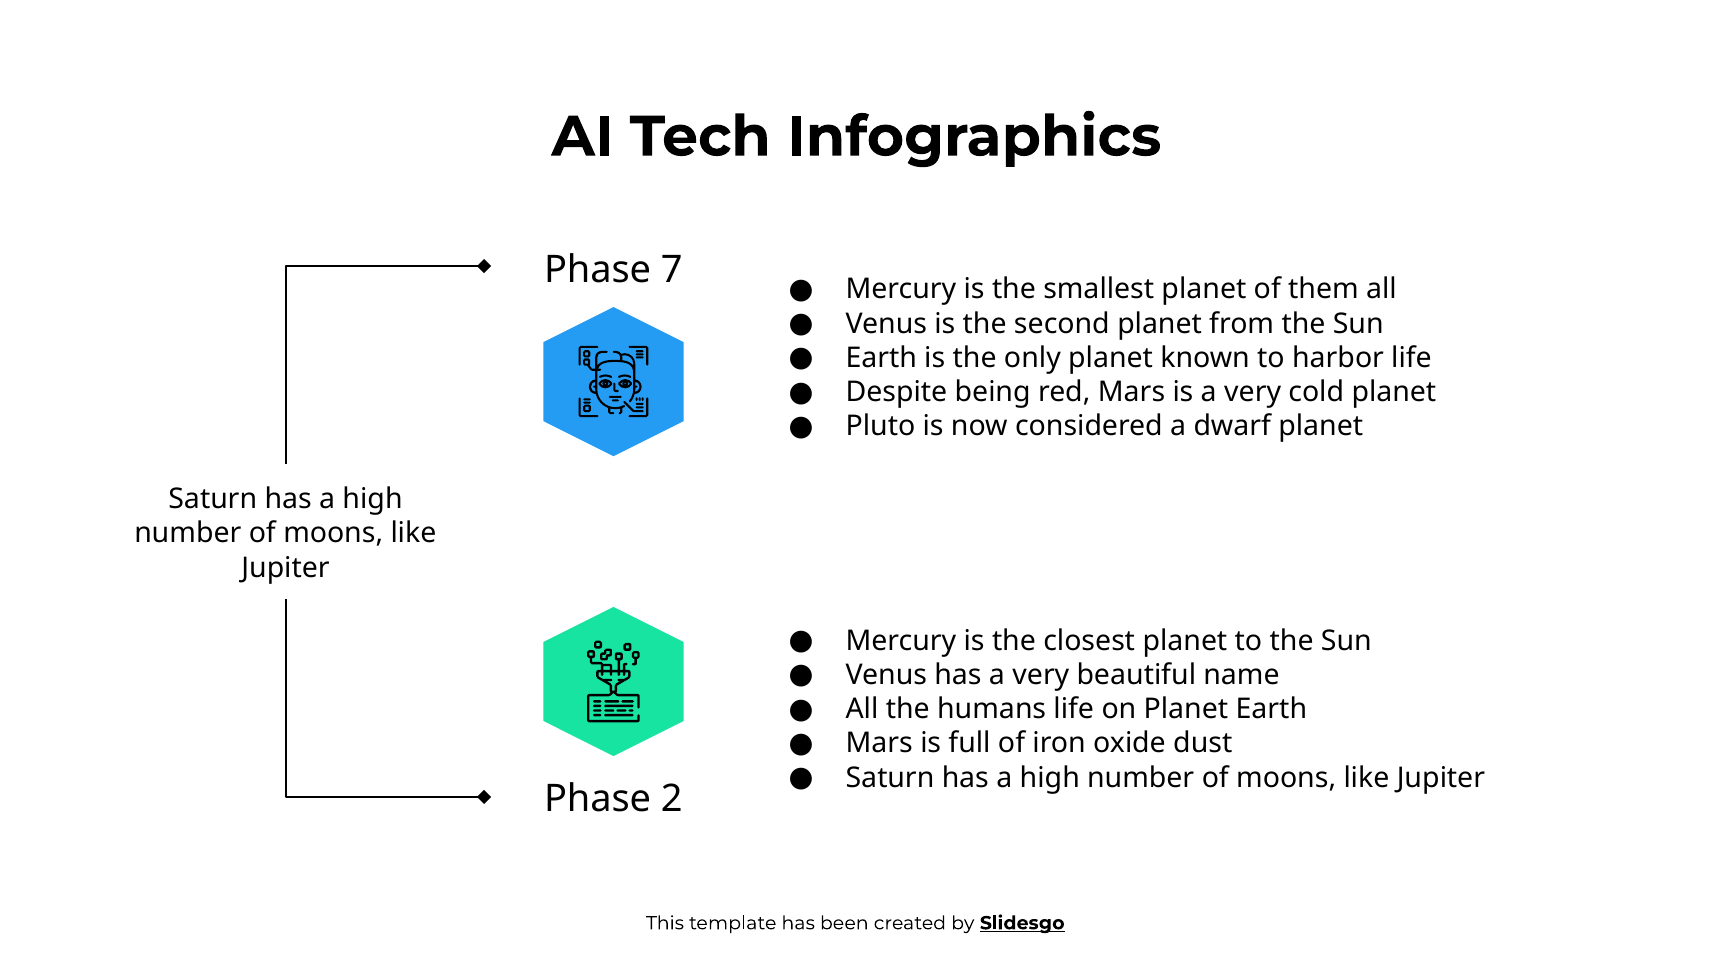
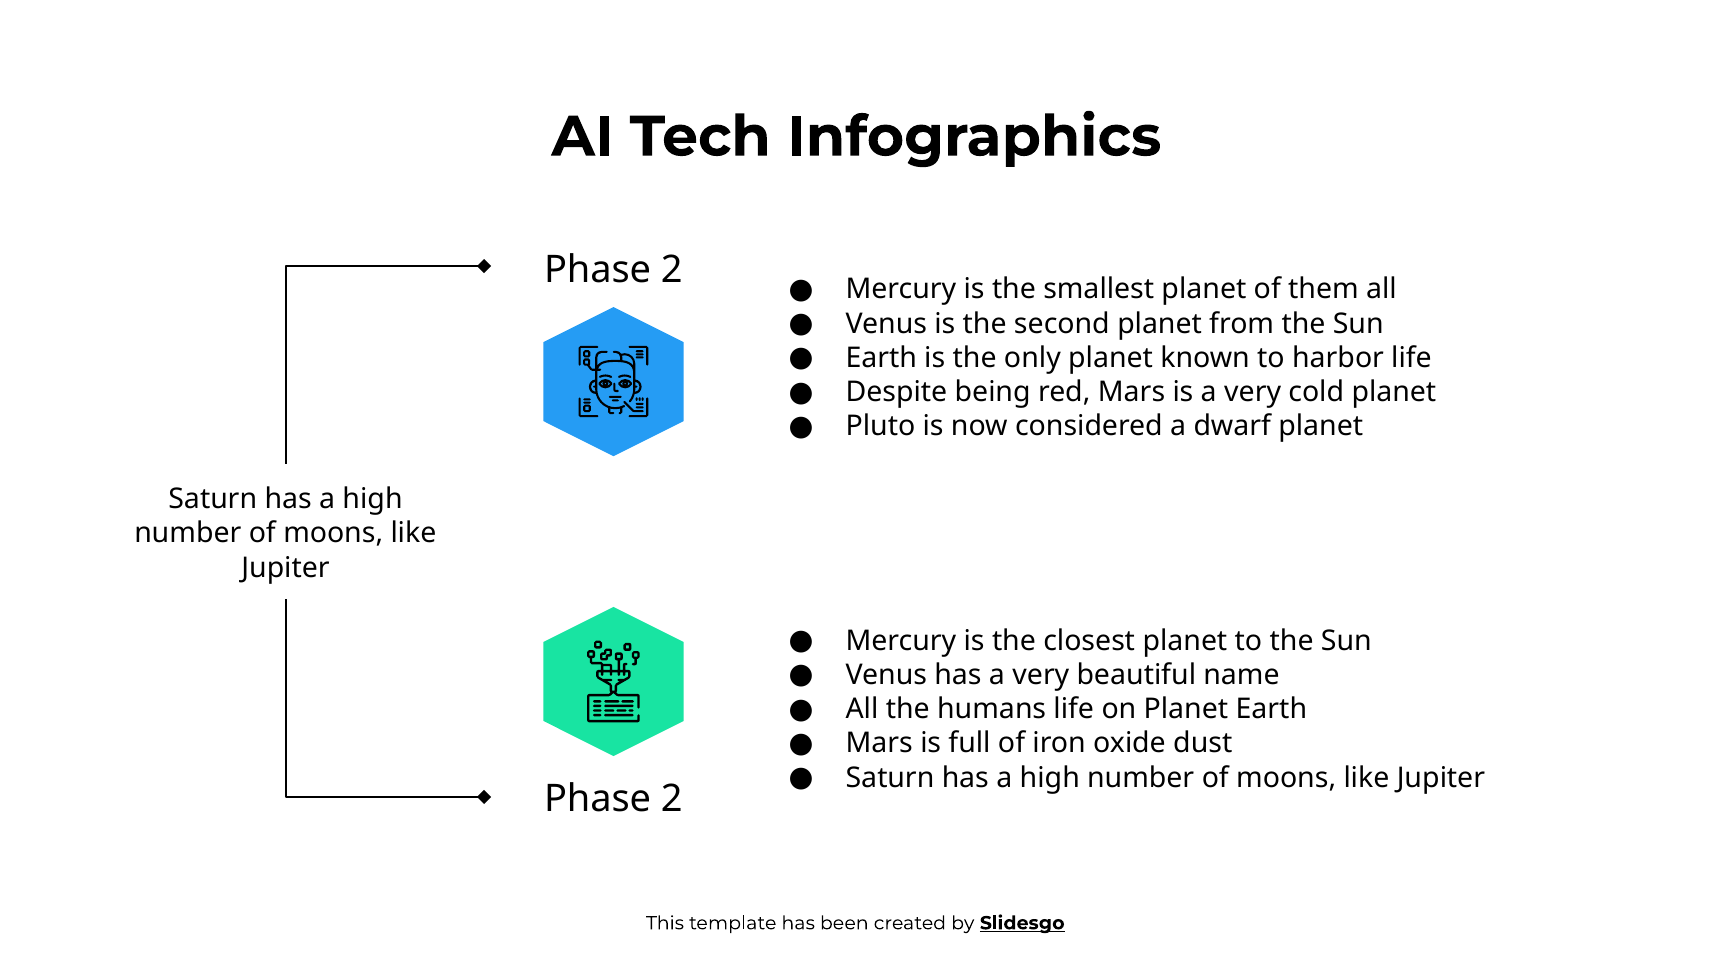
7 at (672, 270): 7 -> 2
